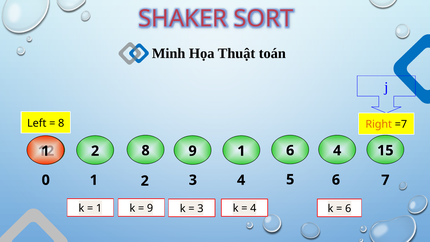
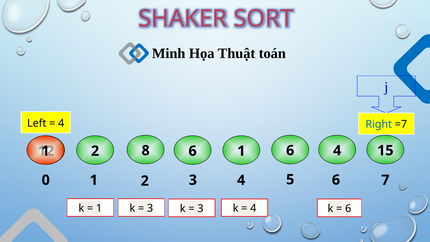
8 at (61, 123): 8 -> 4
Right colour: orange -> blue
8 9: 9 -> 6
9 at (150, 208): 9 -> 3
